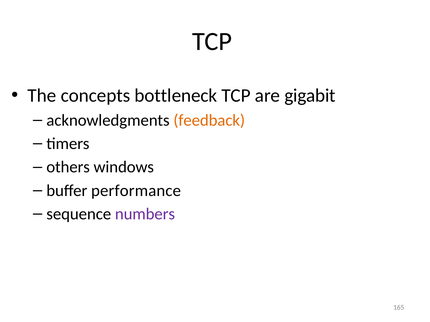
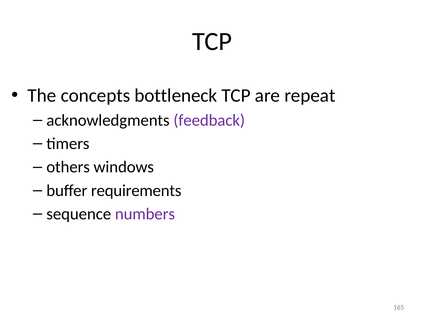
gigabit: gigabit -> repeat
feedback colour: orange -> purple
performance: performance -> requirements
